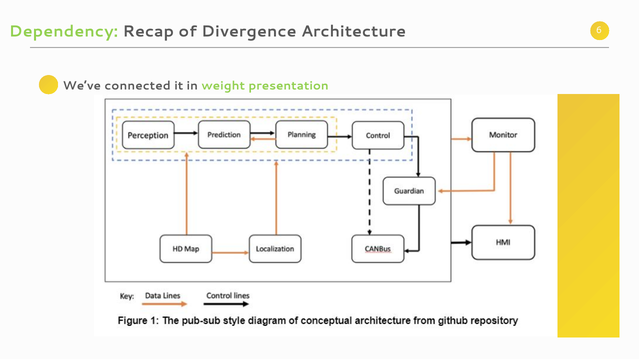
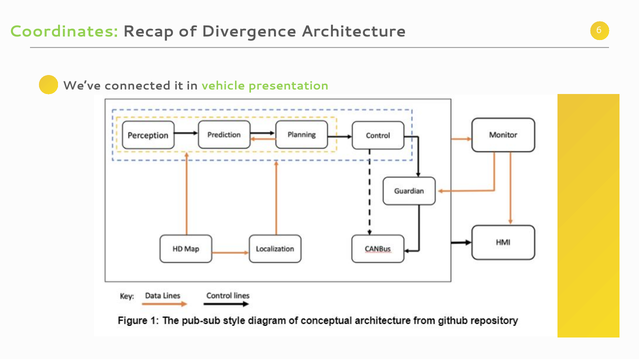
Dependency: Dependency -> Coordinates
weight: weight -> vehicle
